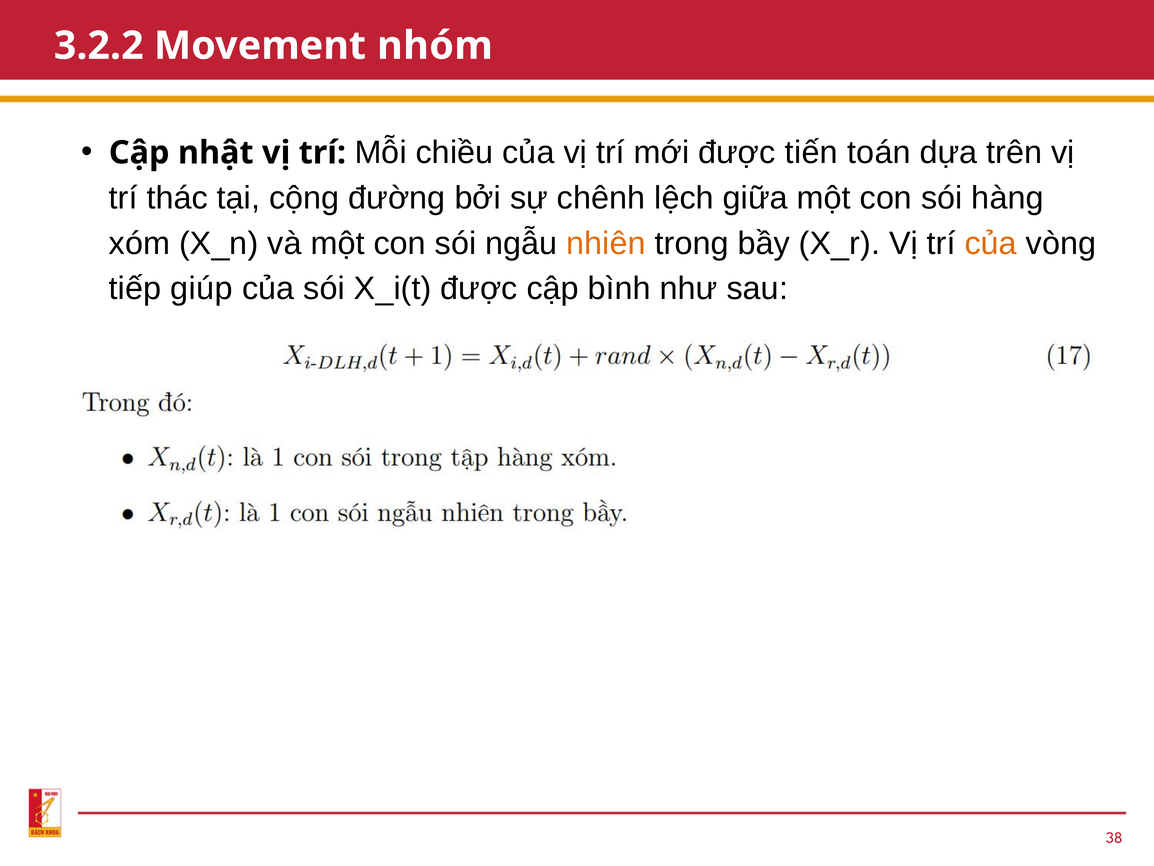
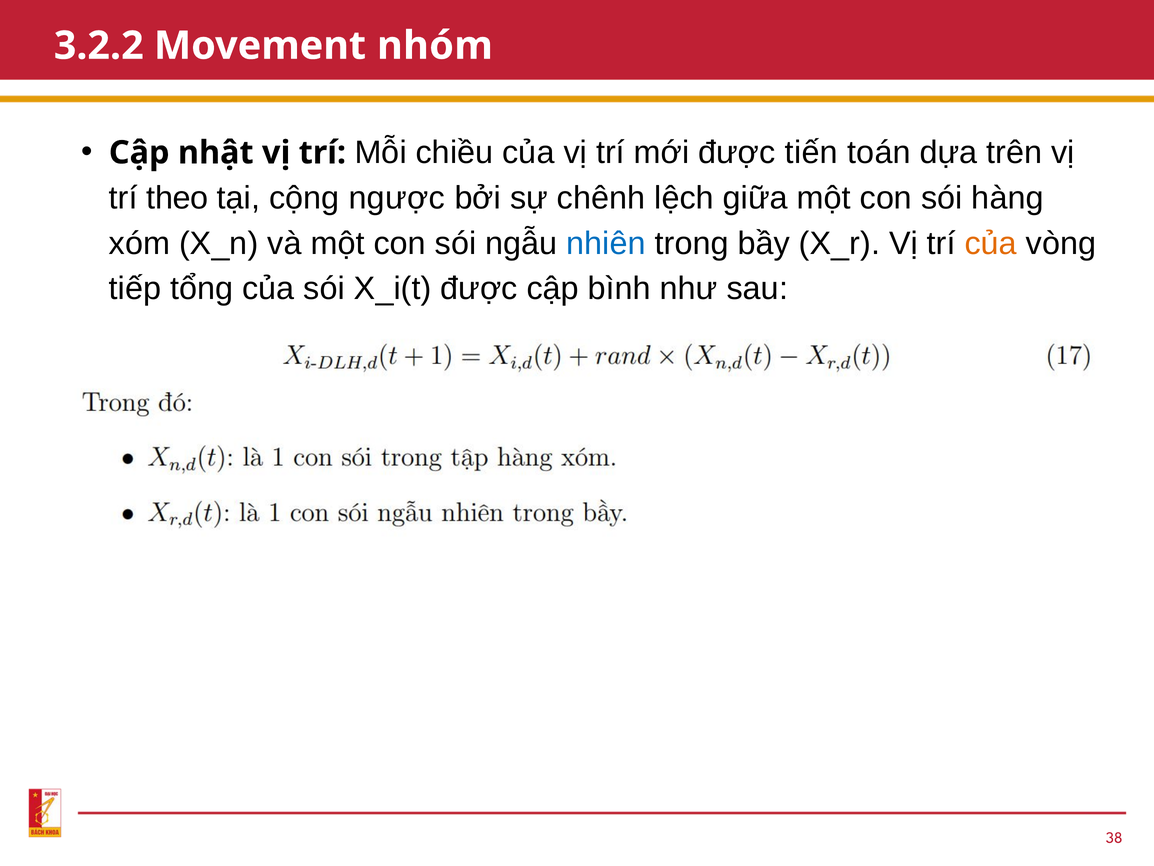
thác: thác -> theo
đường: đường -> ngược
nhiên colour: orange -> blue
giúp: giúp -> tổng
